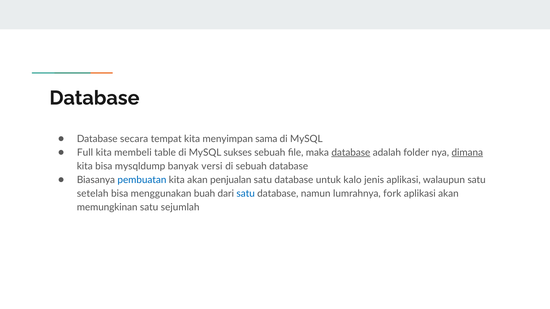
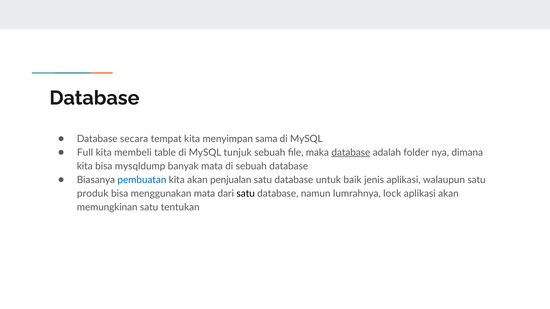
sukses: sukses -> tunjuk
dimana underline: present -> none
banyak versi: versi -> mata
kalo: kalo -> baik
setelah: setelah -> produk
menggunakan buah: buah -> mata
satu at (246, 194) colour: blue -> black
fork: fork -> lock
sejumlah: sejumlah -> tentukan
